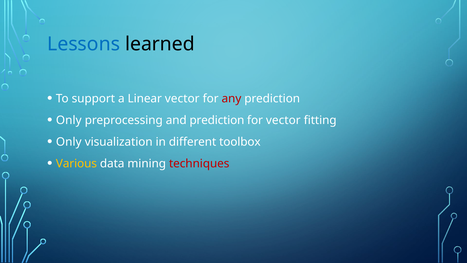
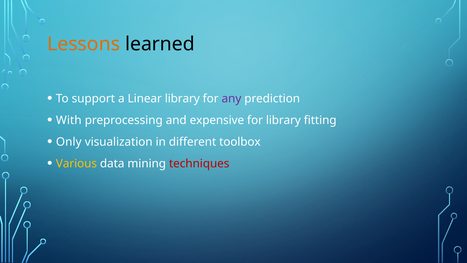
Lessons colour: blue -> orange
Linear vector: vector -> library
any colour: red -> purple
Only at (69, 120): Only -> With
and prediction: prediction -> expensive
for vector: vector -> library
